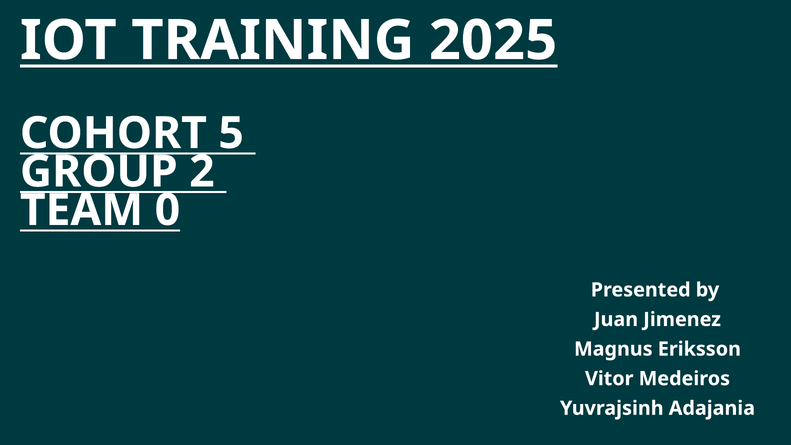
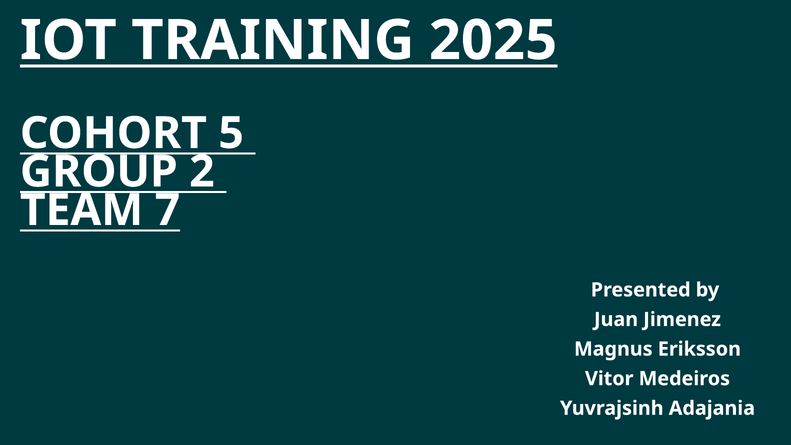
0: 0 -> 7
